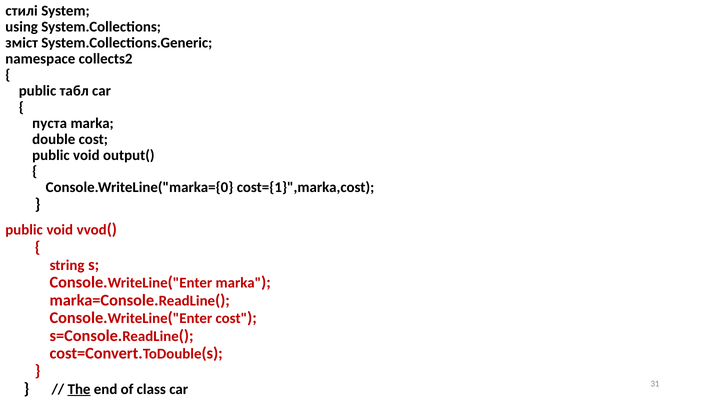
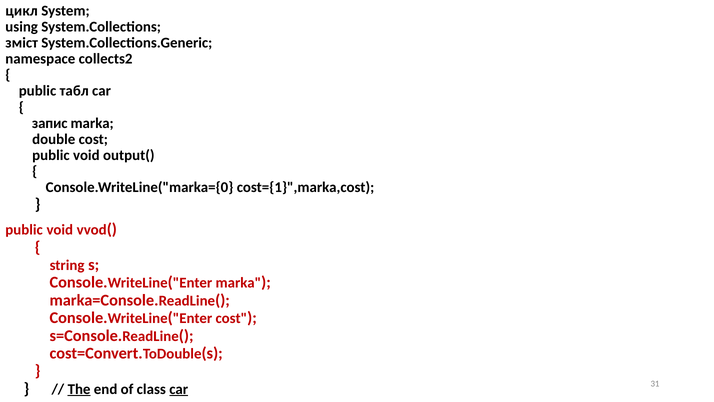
стилі: стилі -> цикл
пуста: пуста -> запис
car at (179, 389) underline: none -> present
